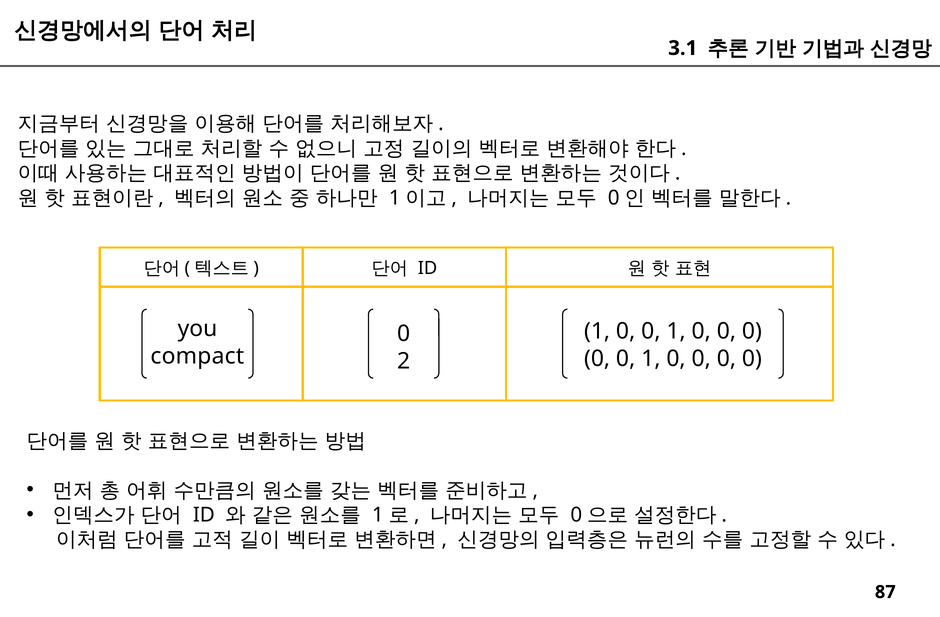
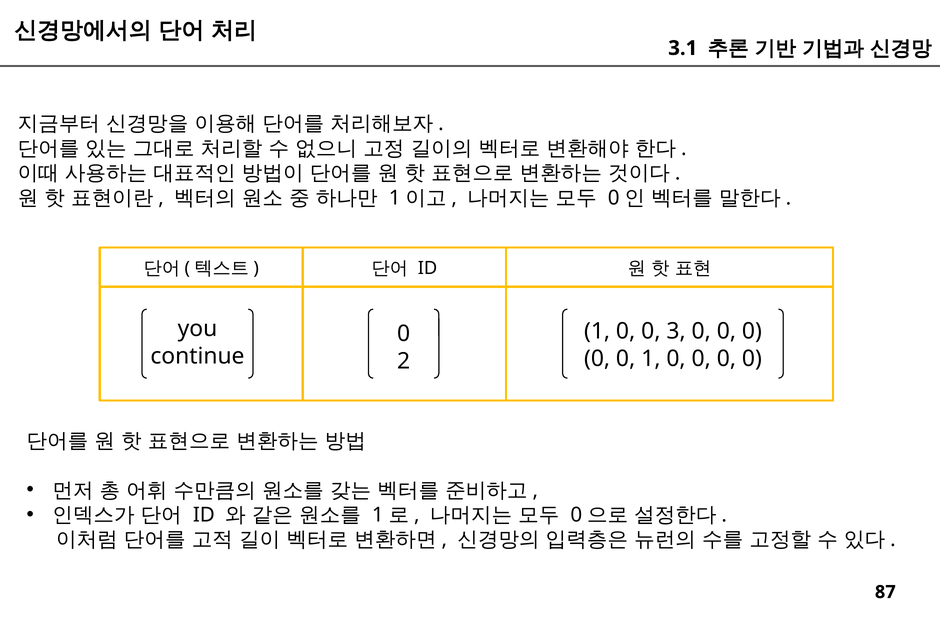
1 0 0 1: 1 -> 3
compact: compact -> continue
